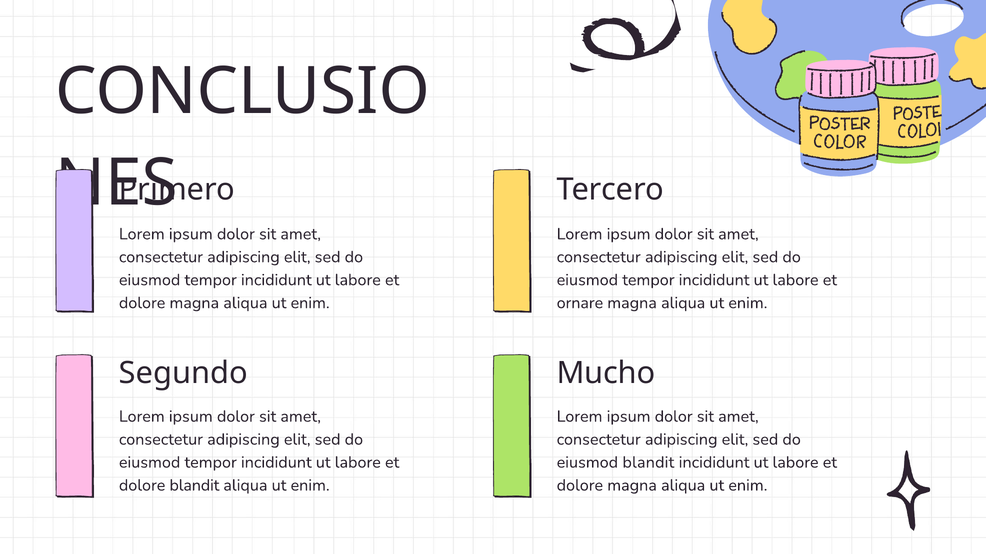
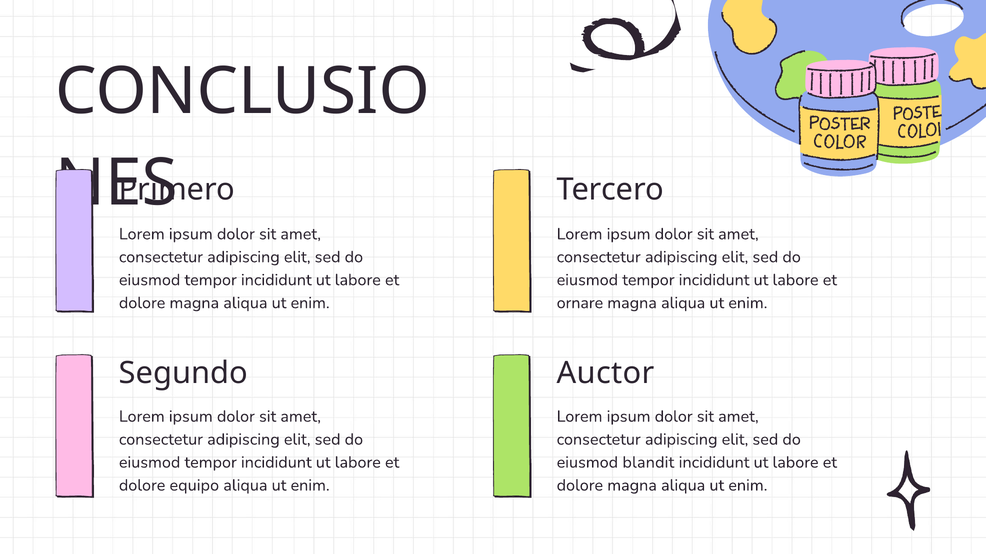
Mucho: Mucho -> Auctor
dolore blandit: blandit -> equipo
